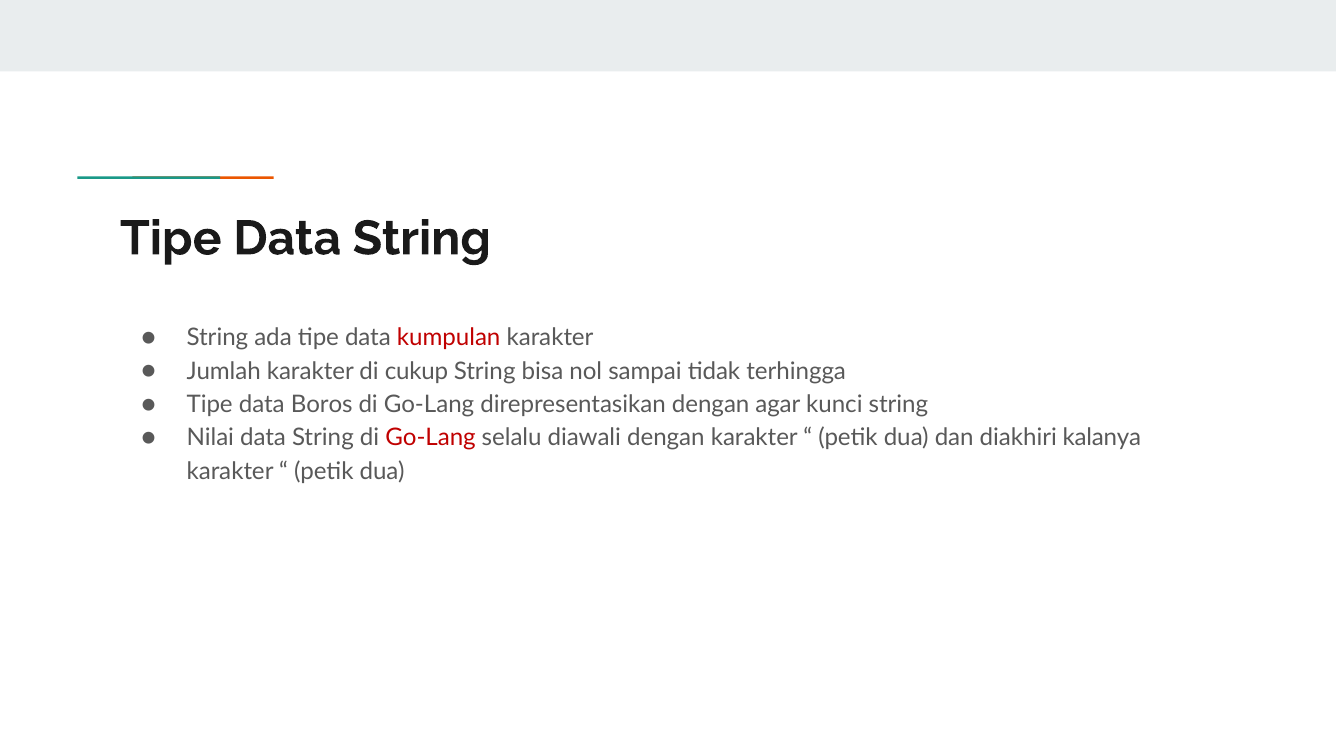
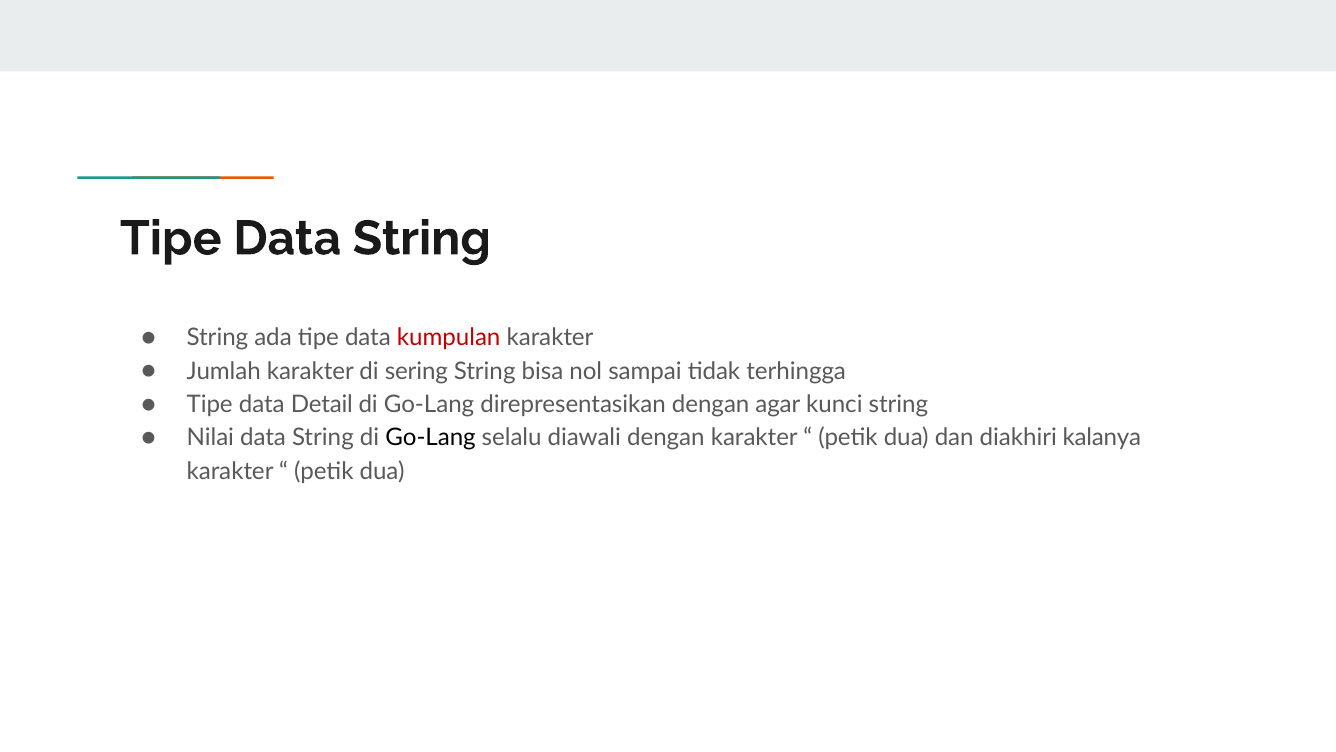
cukup: cukup -> sering
Boros: Boros -> Detail
Go-Lang at (431, 437) colour: red -> black
